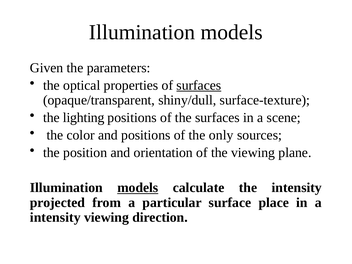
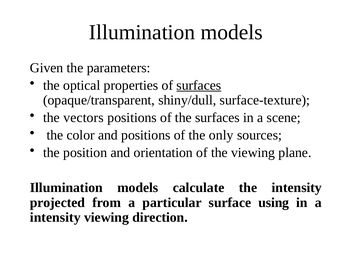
lighting: lighting -> vectors
models at (138, 188) underline: present -> none
place: place -> using
